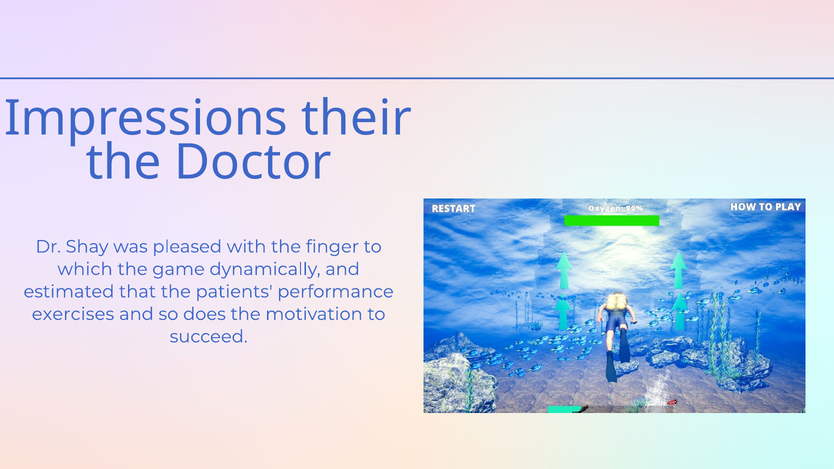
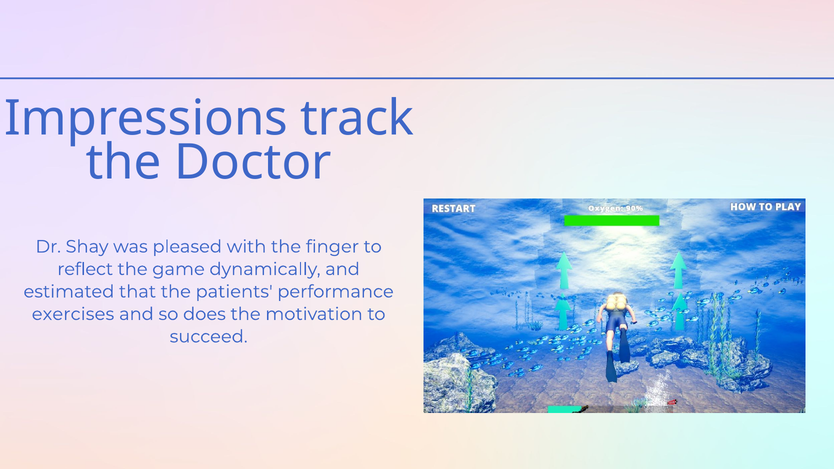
their: their -> track
which: which -> reflect
